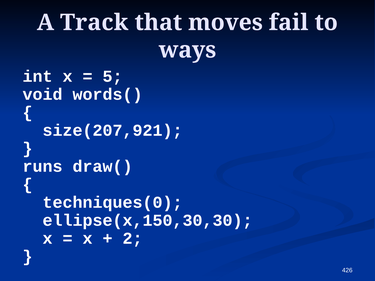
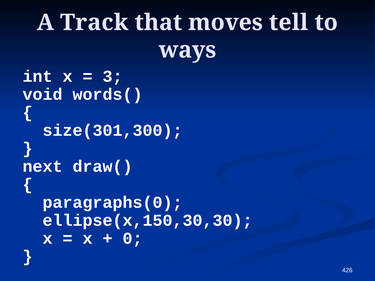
fail: fail -> tell
5: 5 -> 3
size(207,921: size(207,921 -> size(301,300
runs: runs -> next
techniques(0: techniques(0 -> paragraphs(0
2: 2 -> 0
